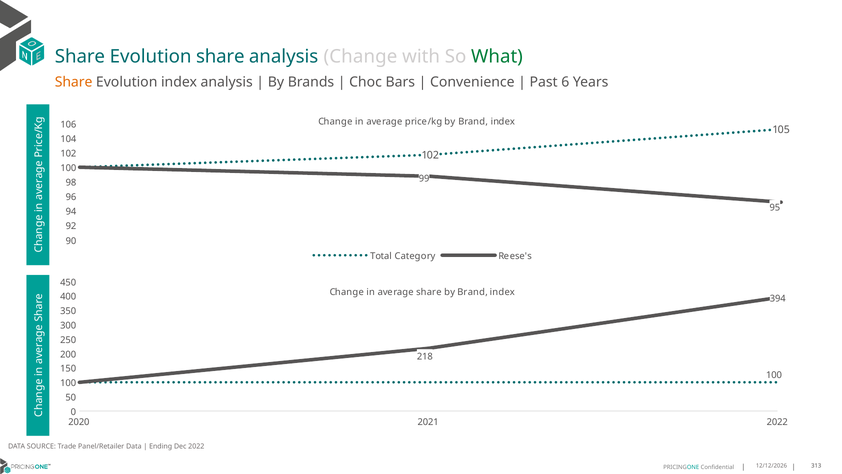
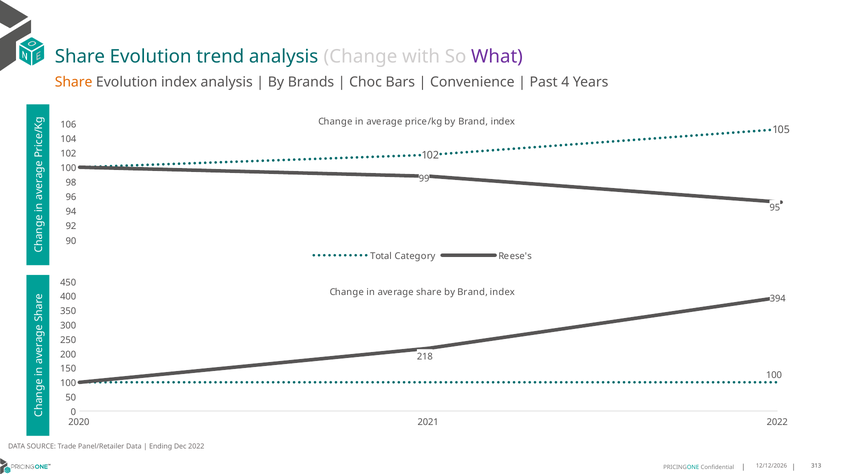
Evolution share: share -> trend
What colour: green -> purple
6: 6 -> 4
